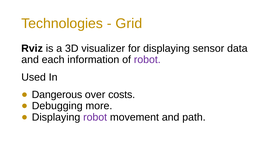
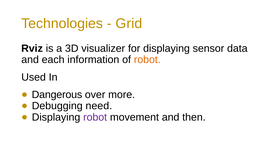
robot at (147, 60) colour: purple -> orange
costs: costs -> more
more: more -> need
path: path -> then
